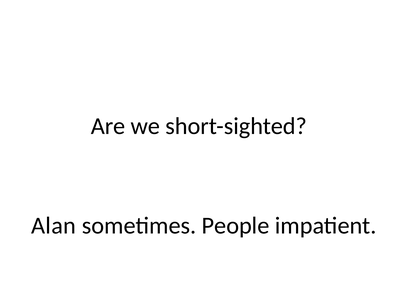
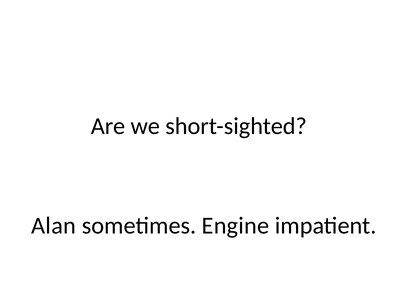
People: People -> Engine
